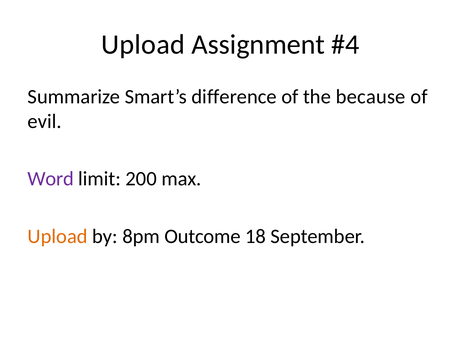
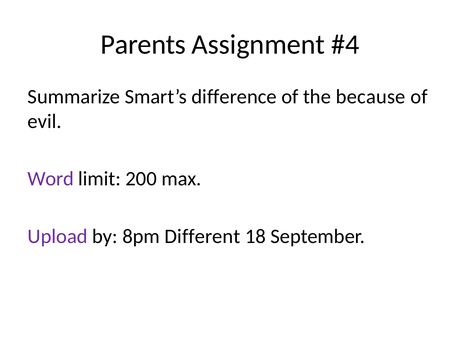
Upload at (143, 45): Upload -> Parents
Upload at (58, 236) colour: orange -> purple
Outcome: Outcome -> Different
